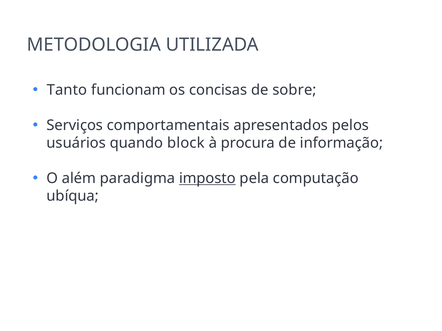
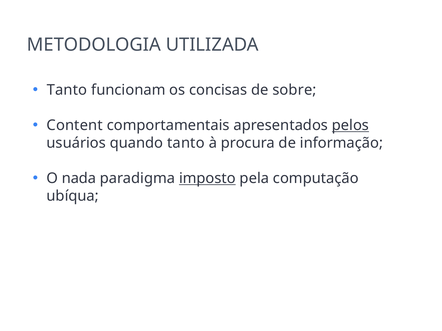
Serviços: Serviços -> Content
pelos underline: none -> present
quando block: block -> tanto
além: além -> nada
